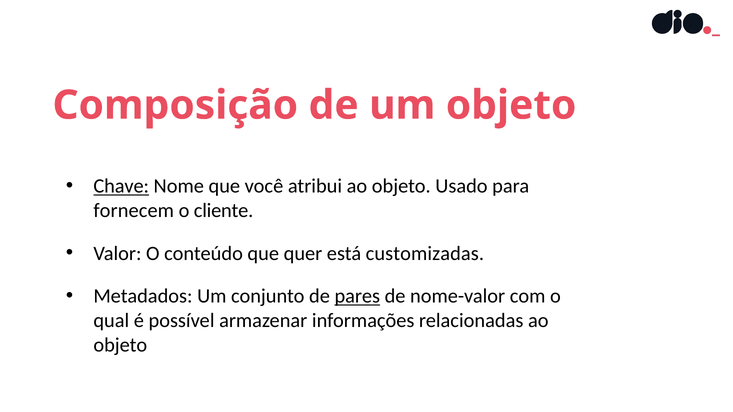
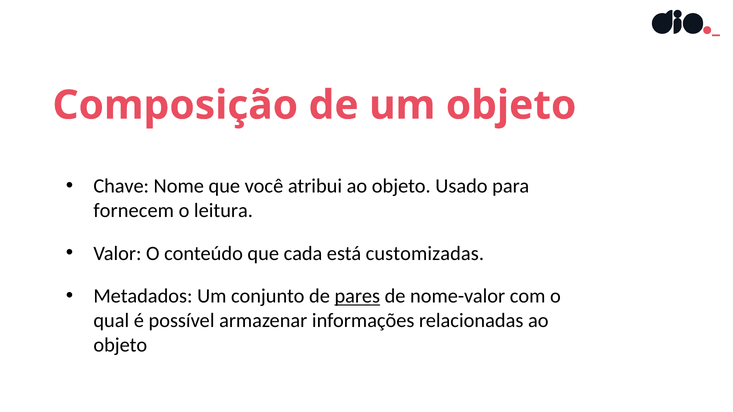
Chave underline: present -> none
cliente: cliente -> leitura
quer: quer -> cada
